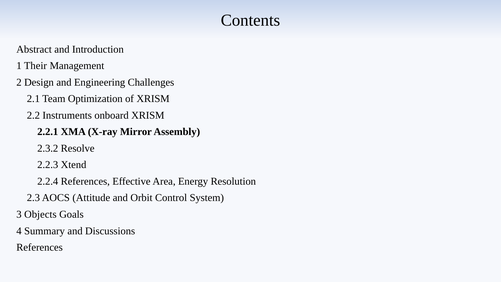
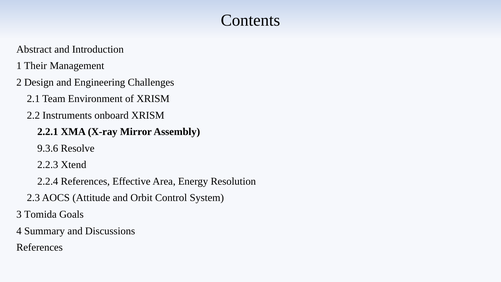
Optimization: Optimization -> Environment
2.3.2: 2.3.2 -> 9.3.6
Objects: Objects -> Tomida
